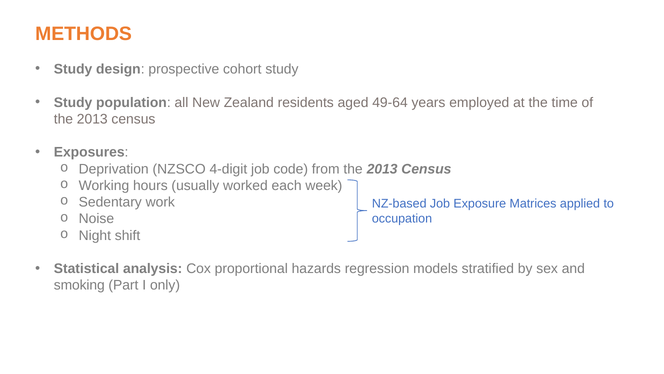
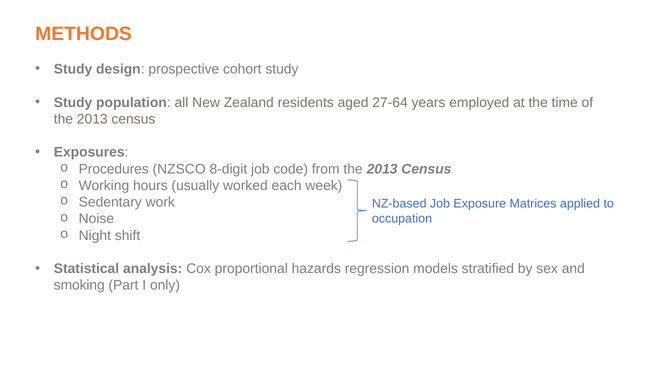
49-64: 49-64 -> 27-64
Deprivation: Deprivation -> Procedures
4-digit: 4-digit -> 8-digit
